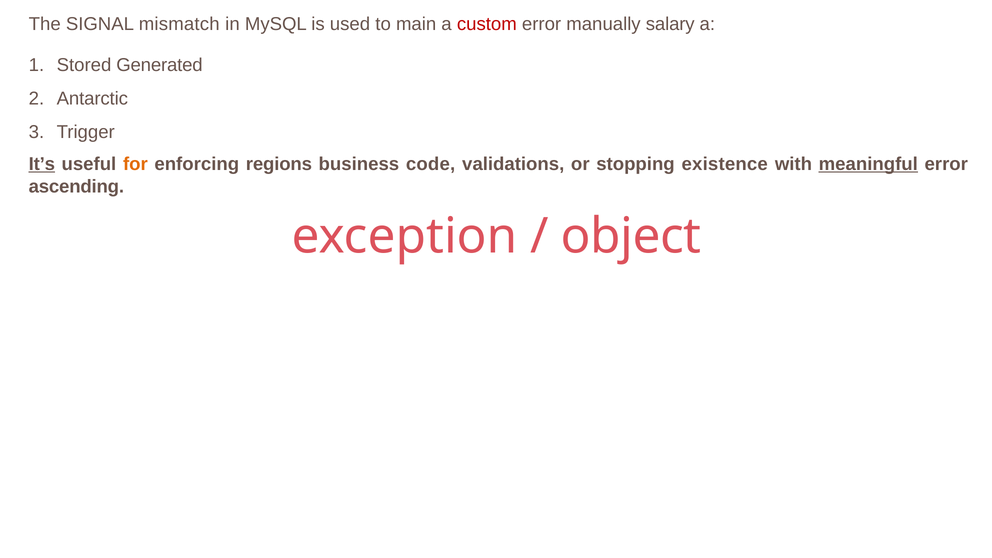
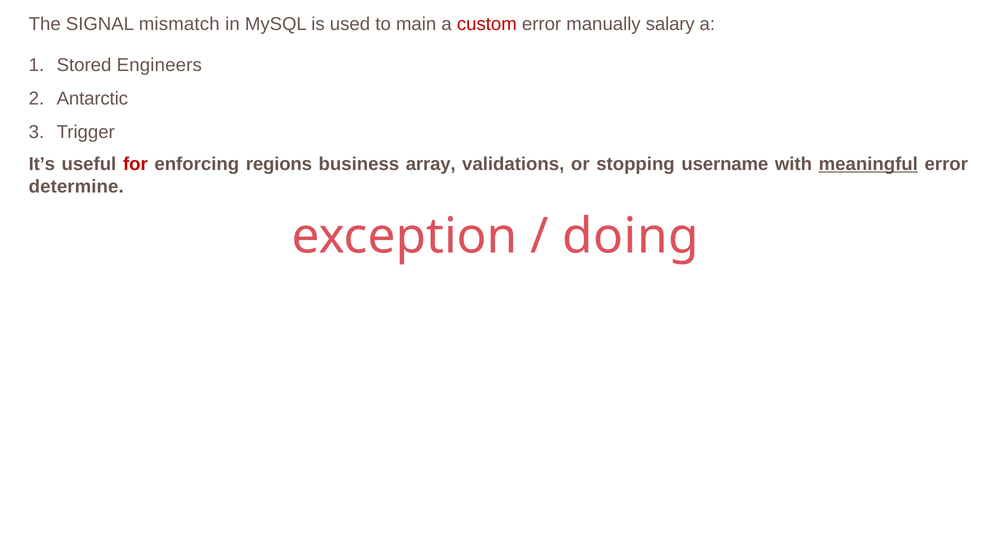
Generated: Generated -> Engineers
It’s underline: present -> none
for colour: orange -> red
code: code -> array
existence: existence -> username
ascending: ascending -> determine
object: object -> doing
